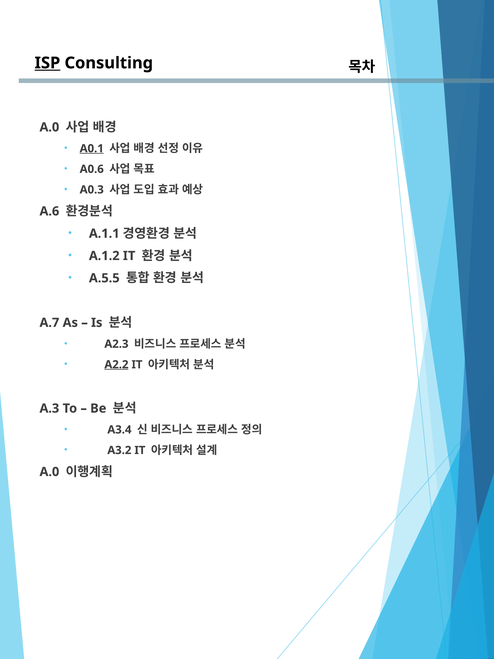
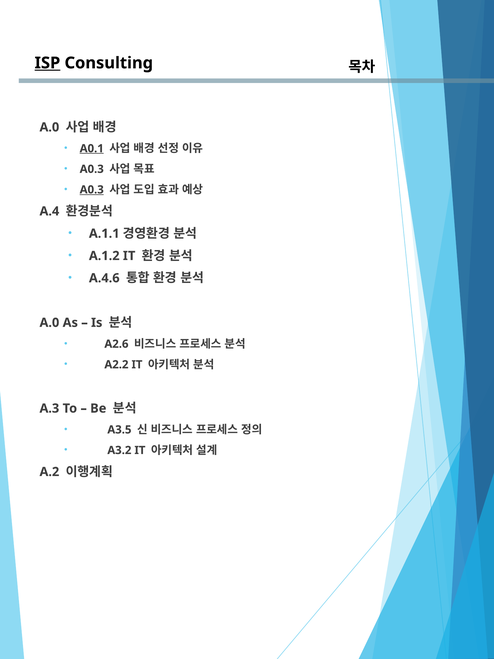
A0.6 at (92, 169): A0.6 -> A0.3
A0.3 at (92, 190) underline: none -> present
A.6: A.6 -> A.4
A.5.5: A.5.5 -> A.4.6
A.7 at (49, 323): A.7 -> A.0
A2.3: A2.3 -> A2.6
A2.2 underline: present -> none
A3.4: A3.4 -> A3.5
A.0 at (49, 472): A.0 -> A.2
